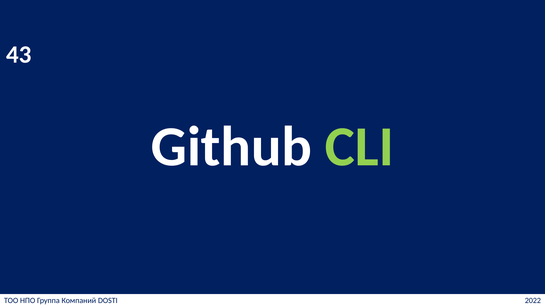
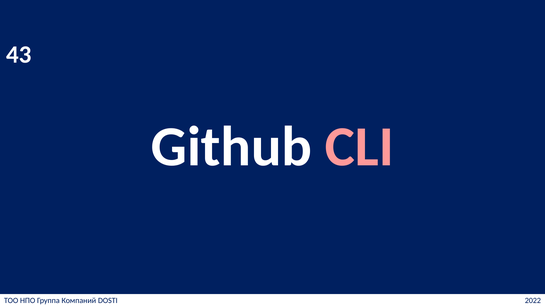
CLI colour: light green -> pink
